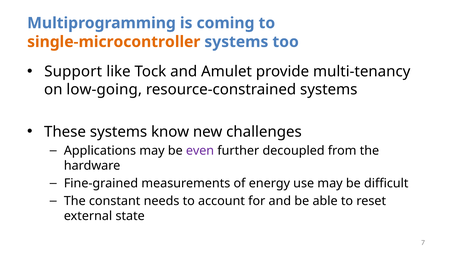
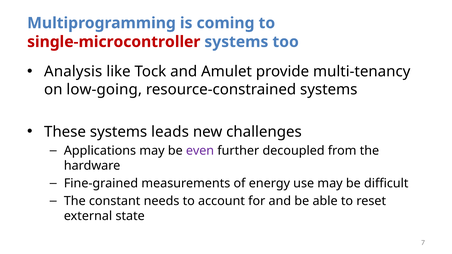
single-microcontroller colour: orange -> red
Support: Support -> Analysis
know: know -> leads
